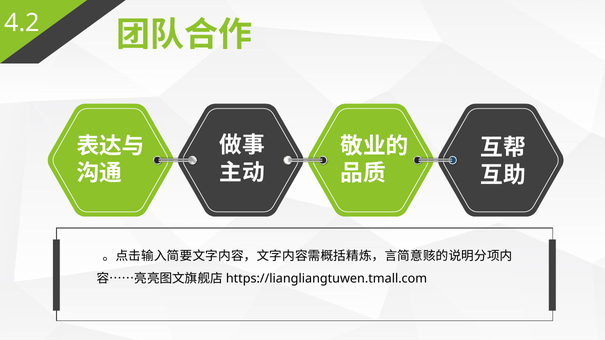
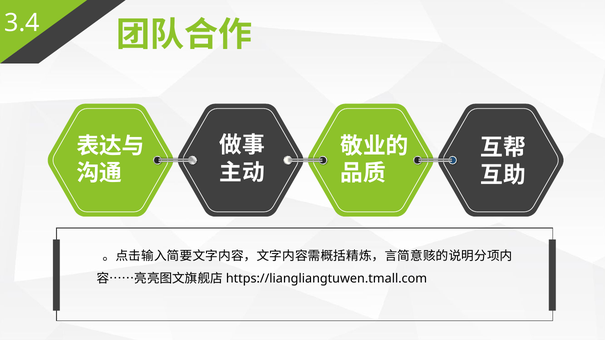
4.2: 4.2 -> 3.4
